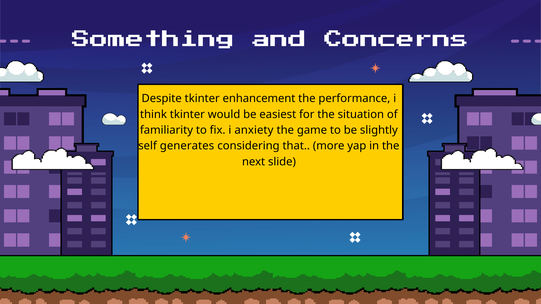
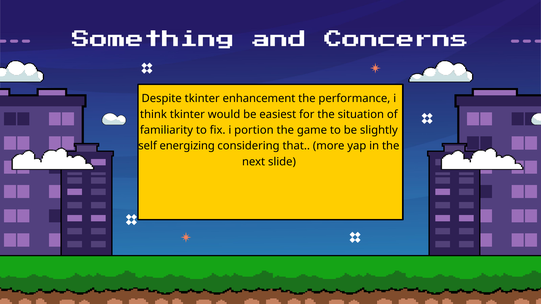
anxiety: anxiety -> portion
generates: generates -> energizing
